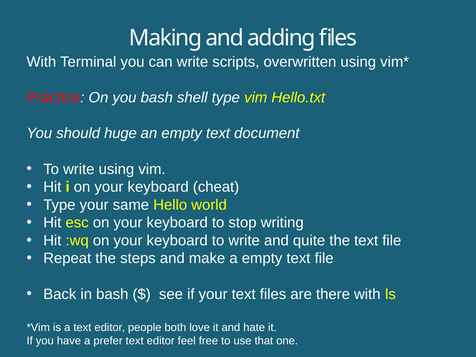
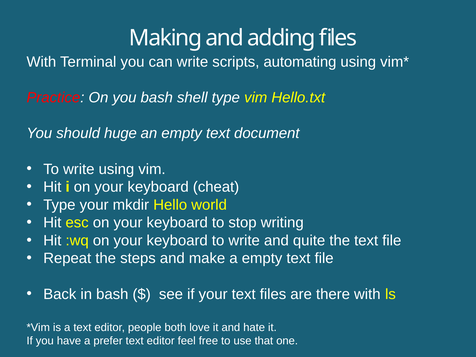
overwritten: overwritten -> automating
same: same -> mkdir
